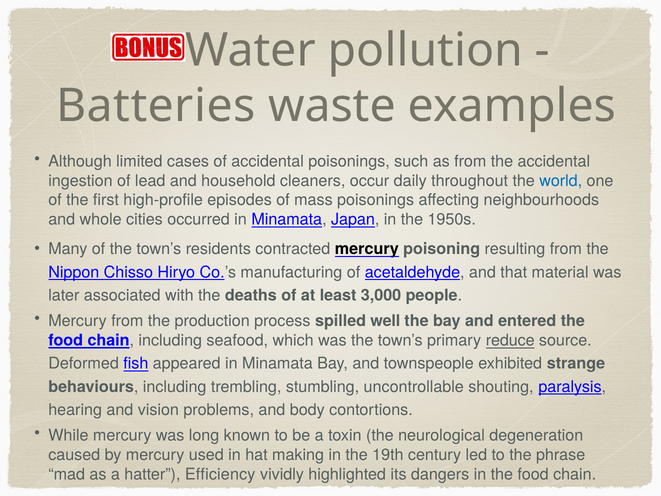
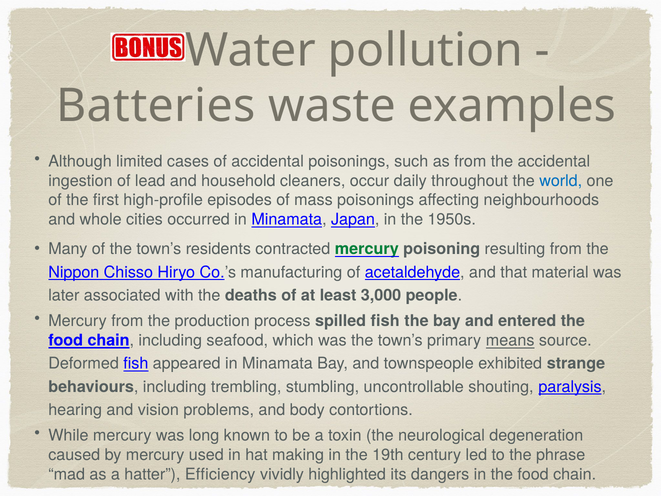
mercury at (367, 249) colour: black -> green
spilled well: well -> fish
reduce: reduce -> means
